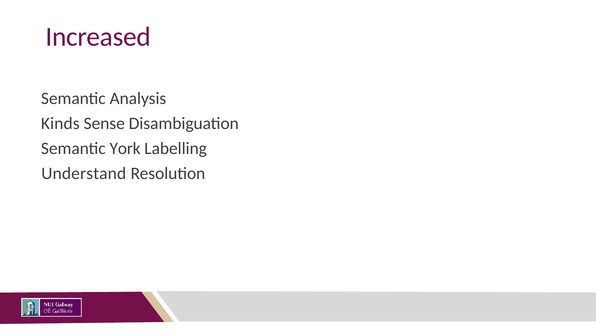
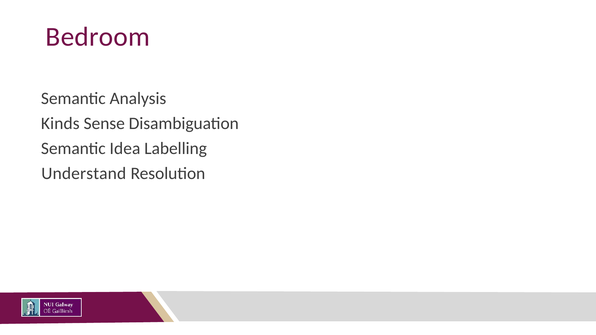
Increased: Increased -> Bedroom
York: York -> Idea
